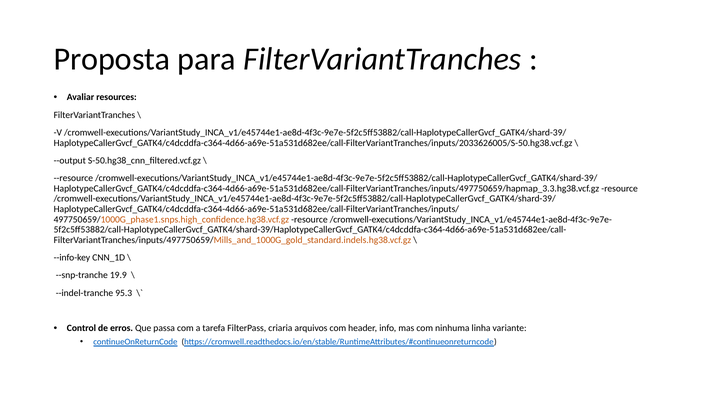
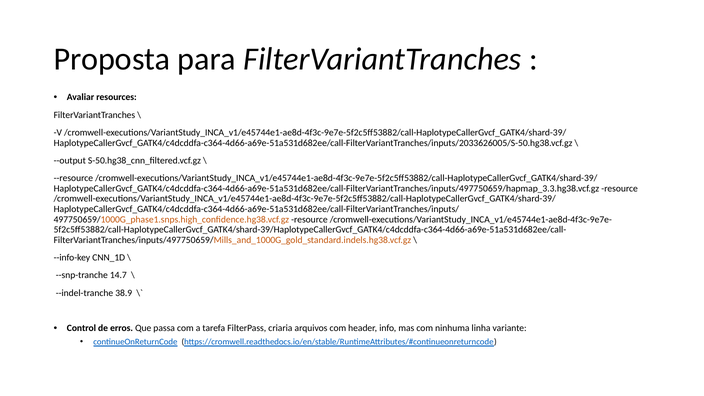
19.9: 19.9 -> 14.7
95.3: 95.3 -> 38.9
